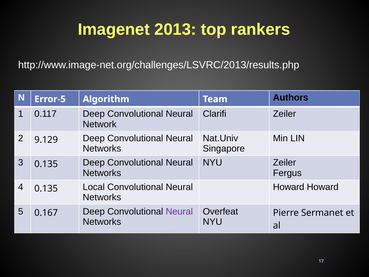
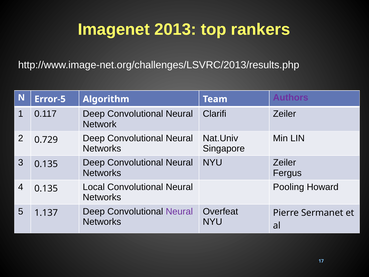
Authors colour: black -> purple
9.129: 9.129 -> 0.729
Howard at (289, 187): Howard -> Pooling
0.167: 0.167 -> 1.137
